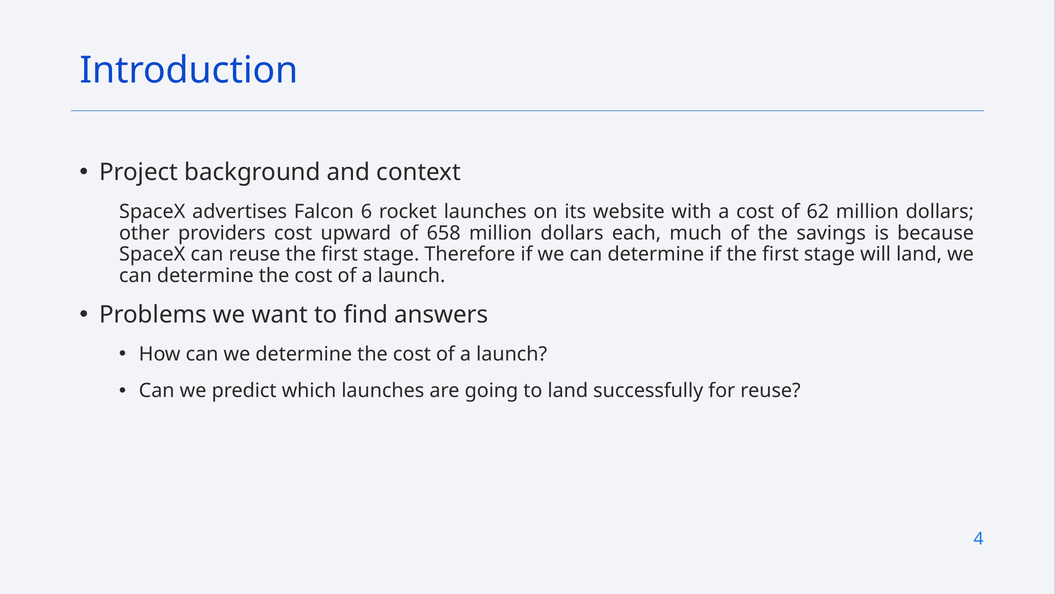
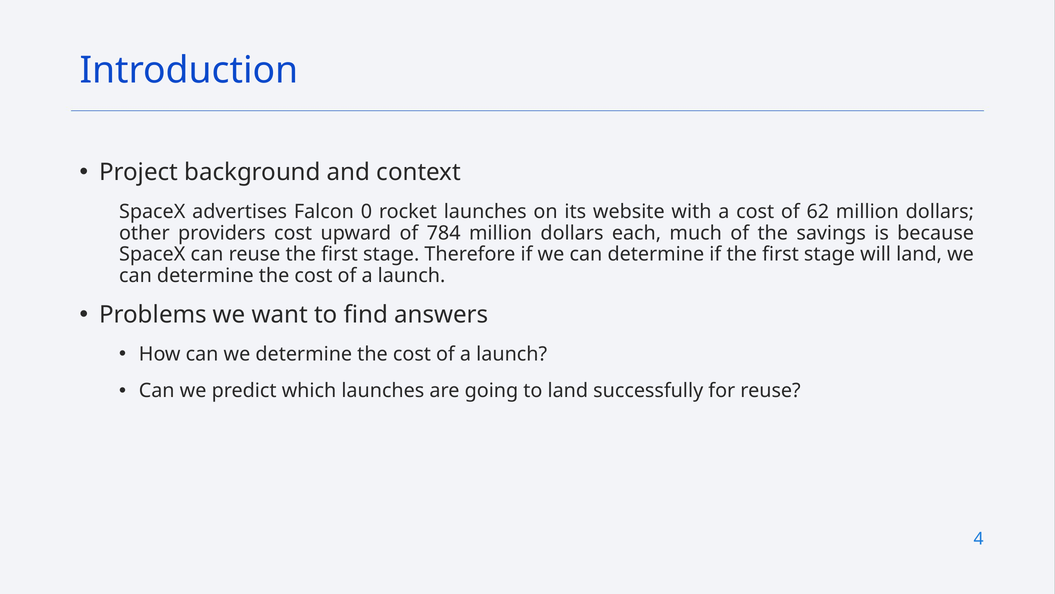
6: 6 -> 0
658: 658 -> 784
